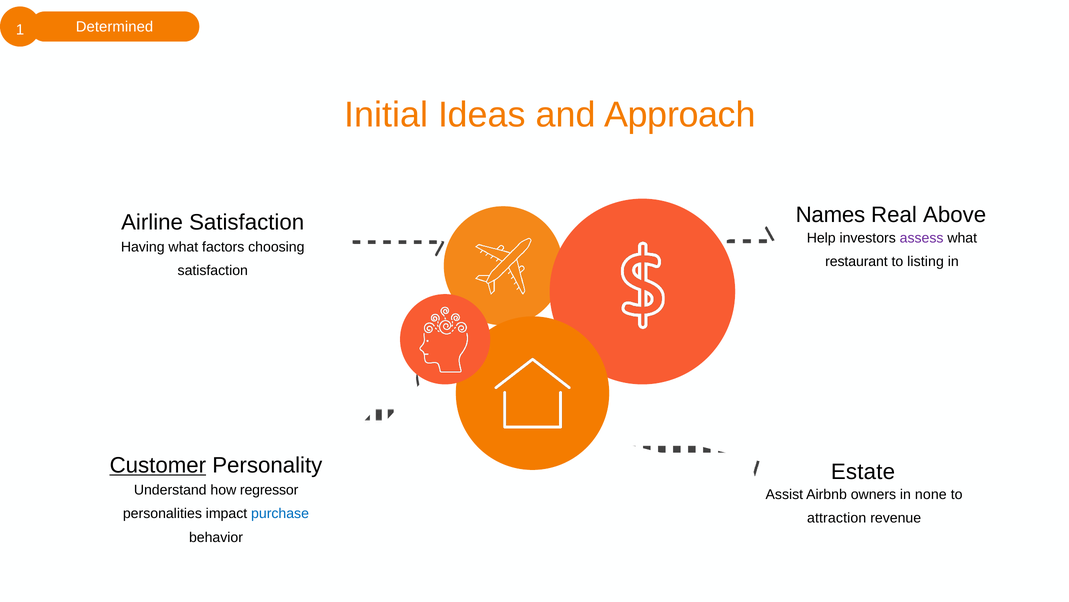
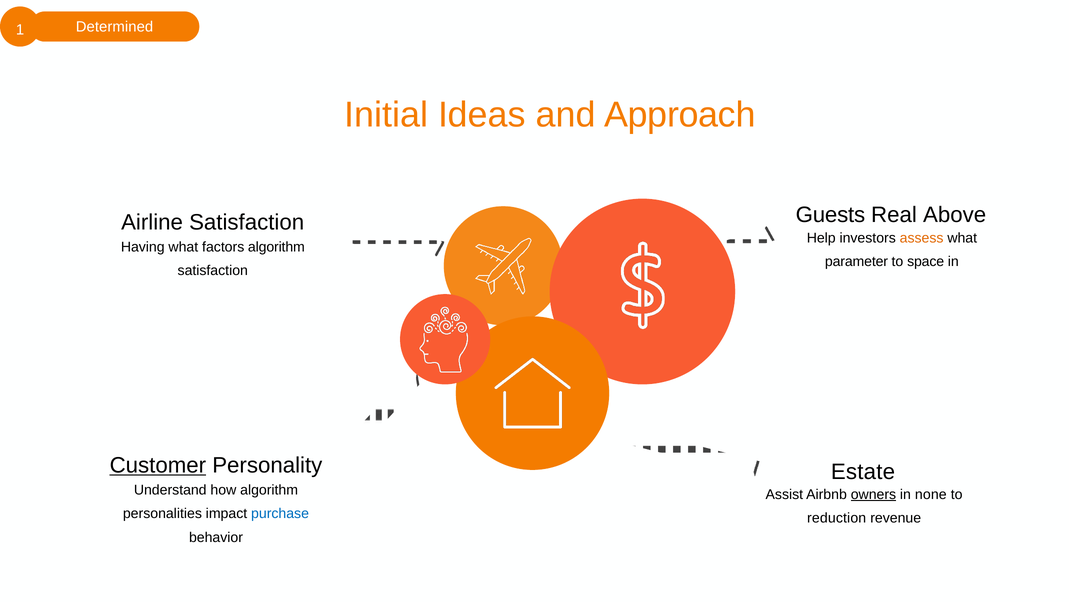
Names: Names -> Guests
assess colour: purple -> orange
factors choosing: choosing -> algorithm
restaurant: restaurant -> parameter
listing: listing -> space
how regressor: regressor -> algorithm
owners underline: none -> present
attraction: attraction -> reduction
